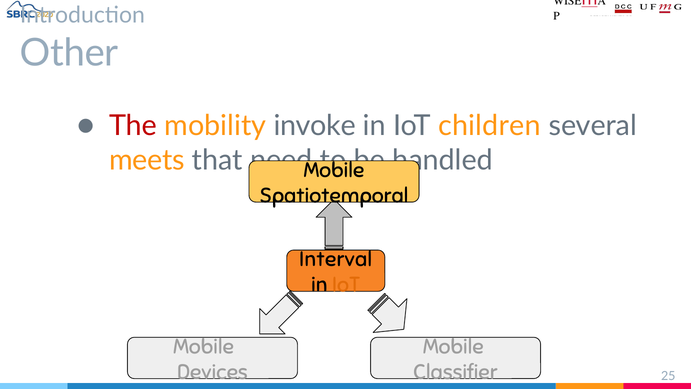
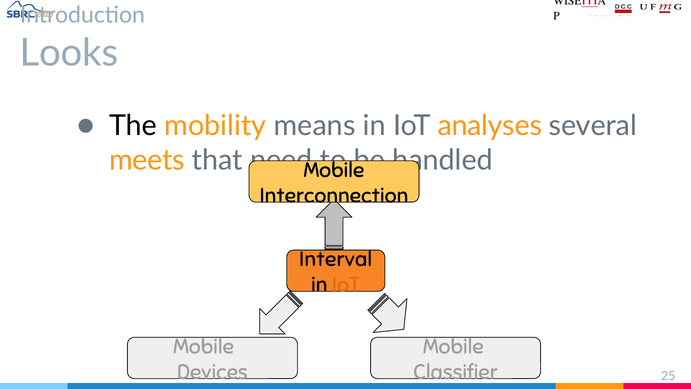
Other: Other -> Looks
The colour: red -> black
invoke: invoke -> means
children: children -> analyses
Spatiotemporal: Spatiotemporal -> Interconnection
